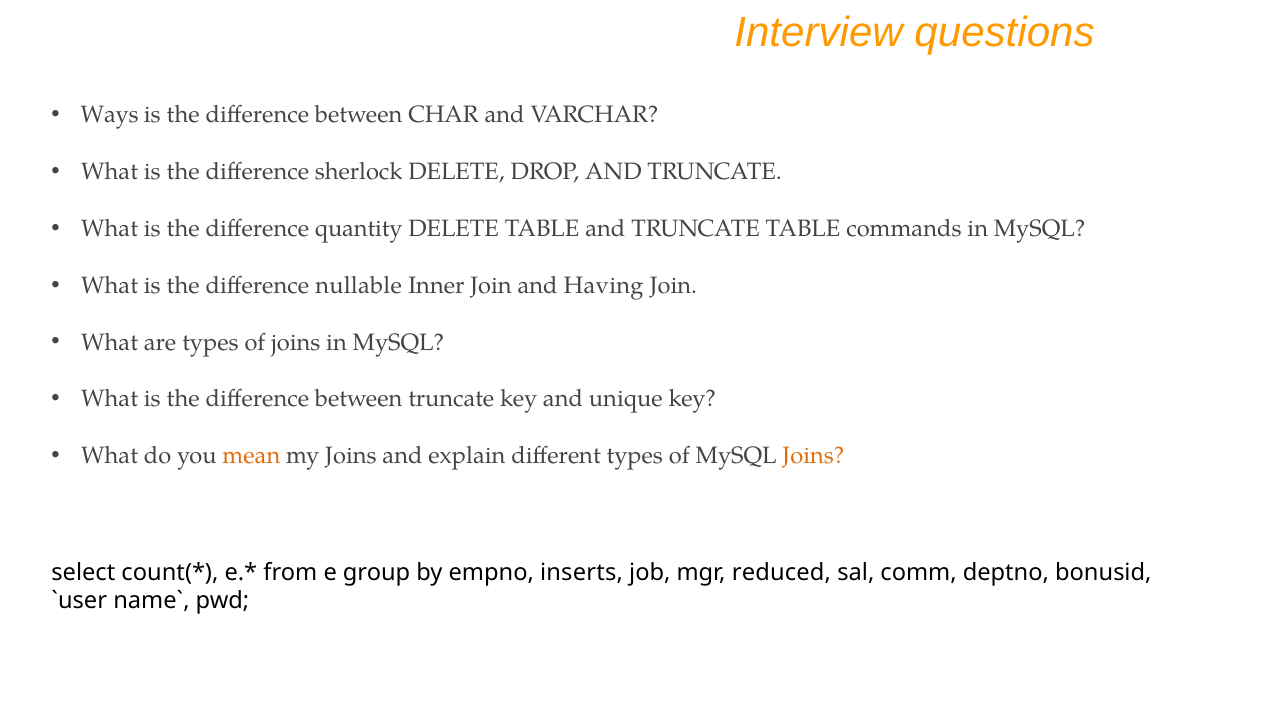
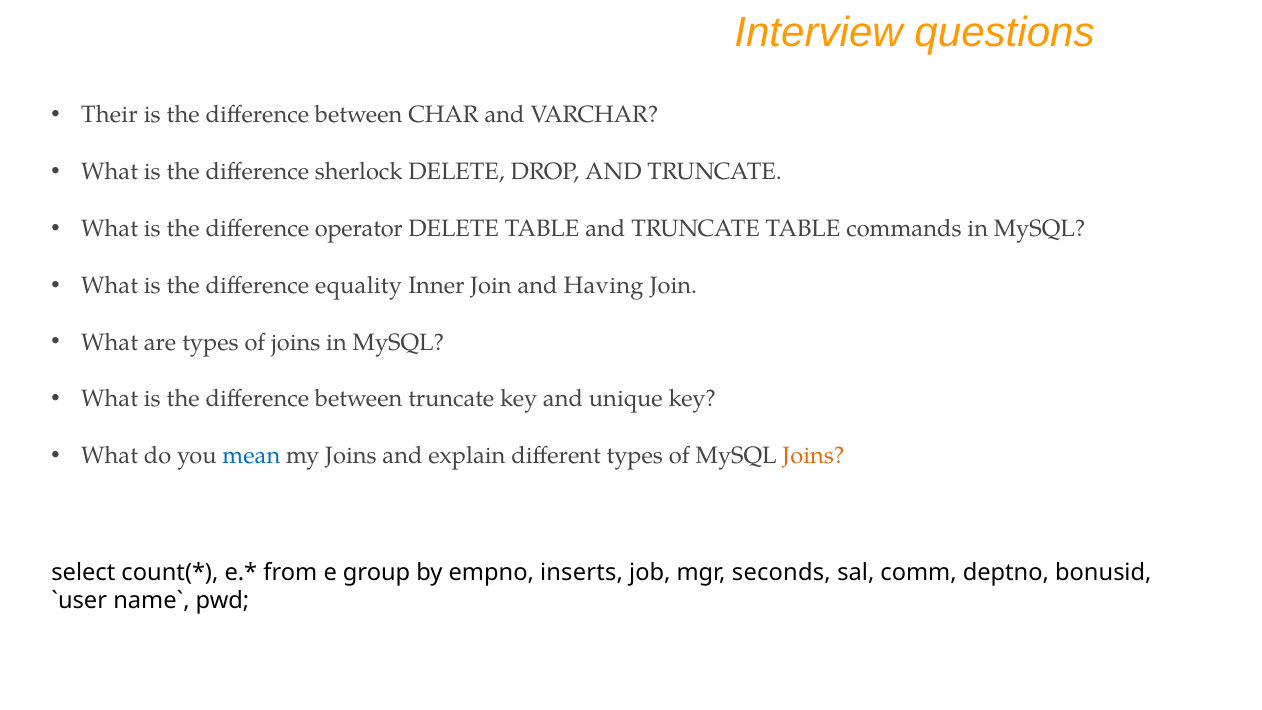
Ways: Ways -> Their
quantity: quantity -> operator
nullable: nullable -> equality
mean colour: orange -> blue
reduced: reduced -> seconds
